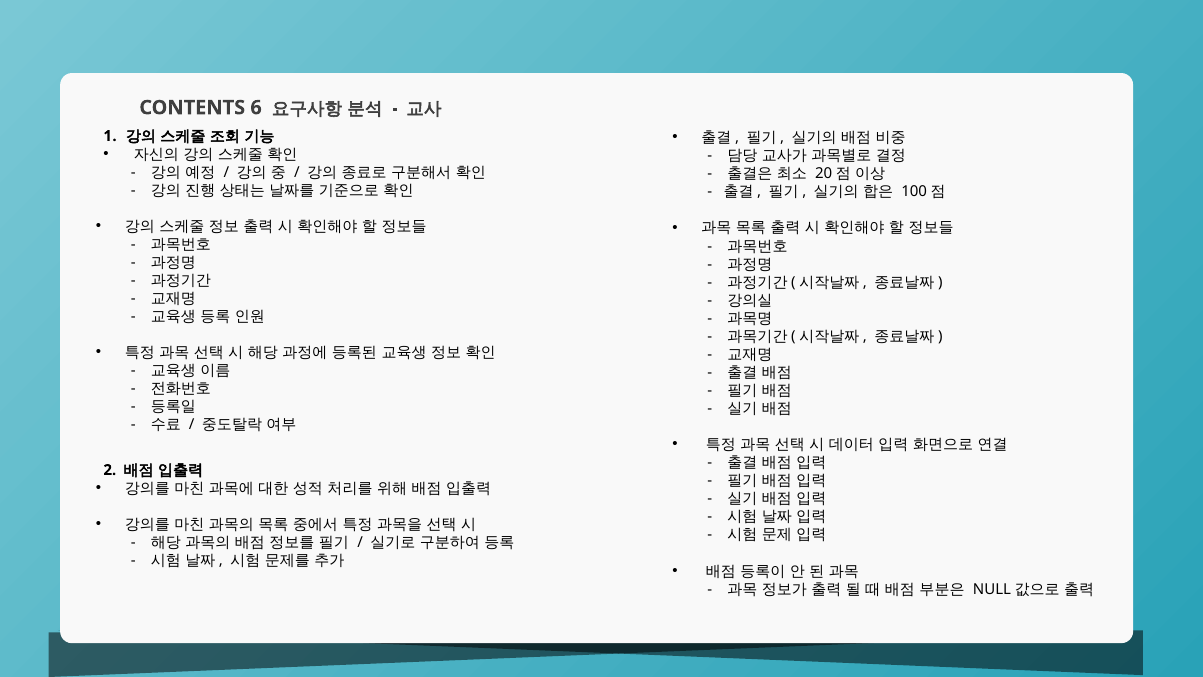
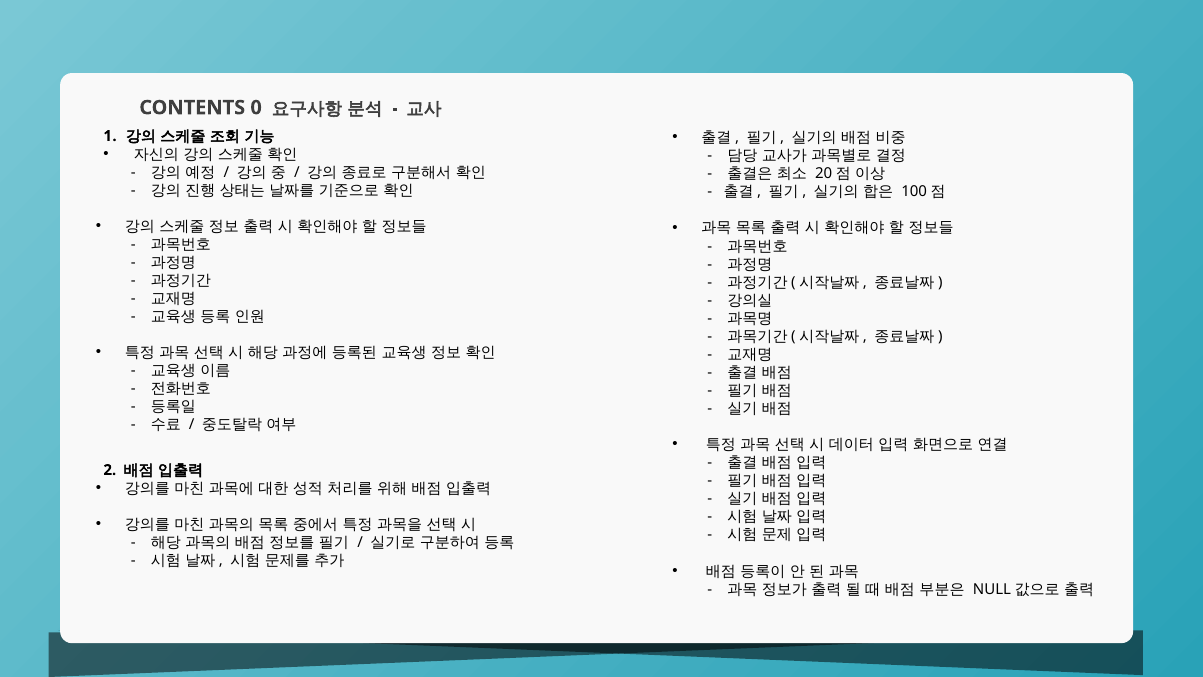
6: 6 -> 0
